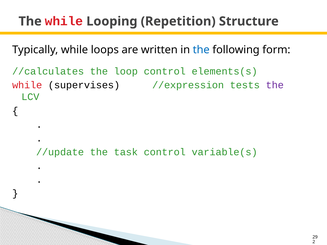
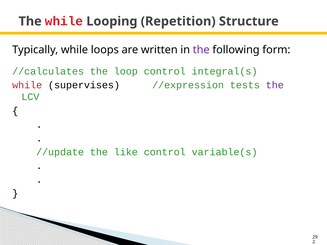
the at (201, 50) colour: blue -> purple
elements(s: elements(s -> integral(s
task: task -> like
